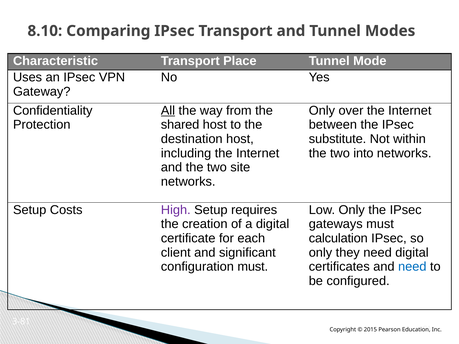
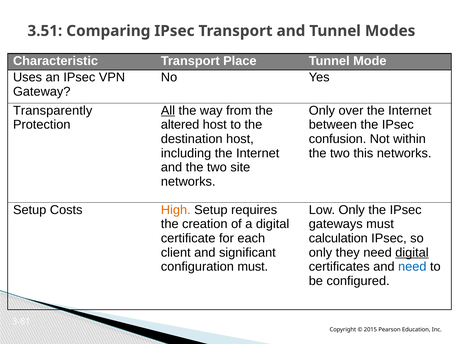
8.10: 8.10 -> 3.51
Confidentiality: Confidentiality -> Transparently
shared: shared -> altered
substitute: substitute -> confusion
into: into -> this
High colour: purple -> orange
digital at (412, 253) underline: none -> present
